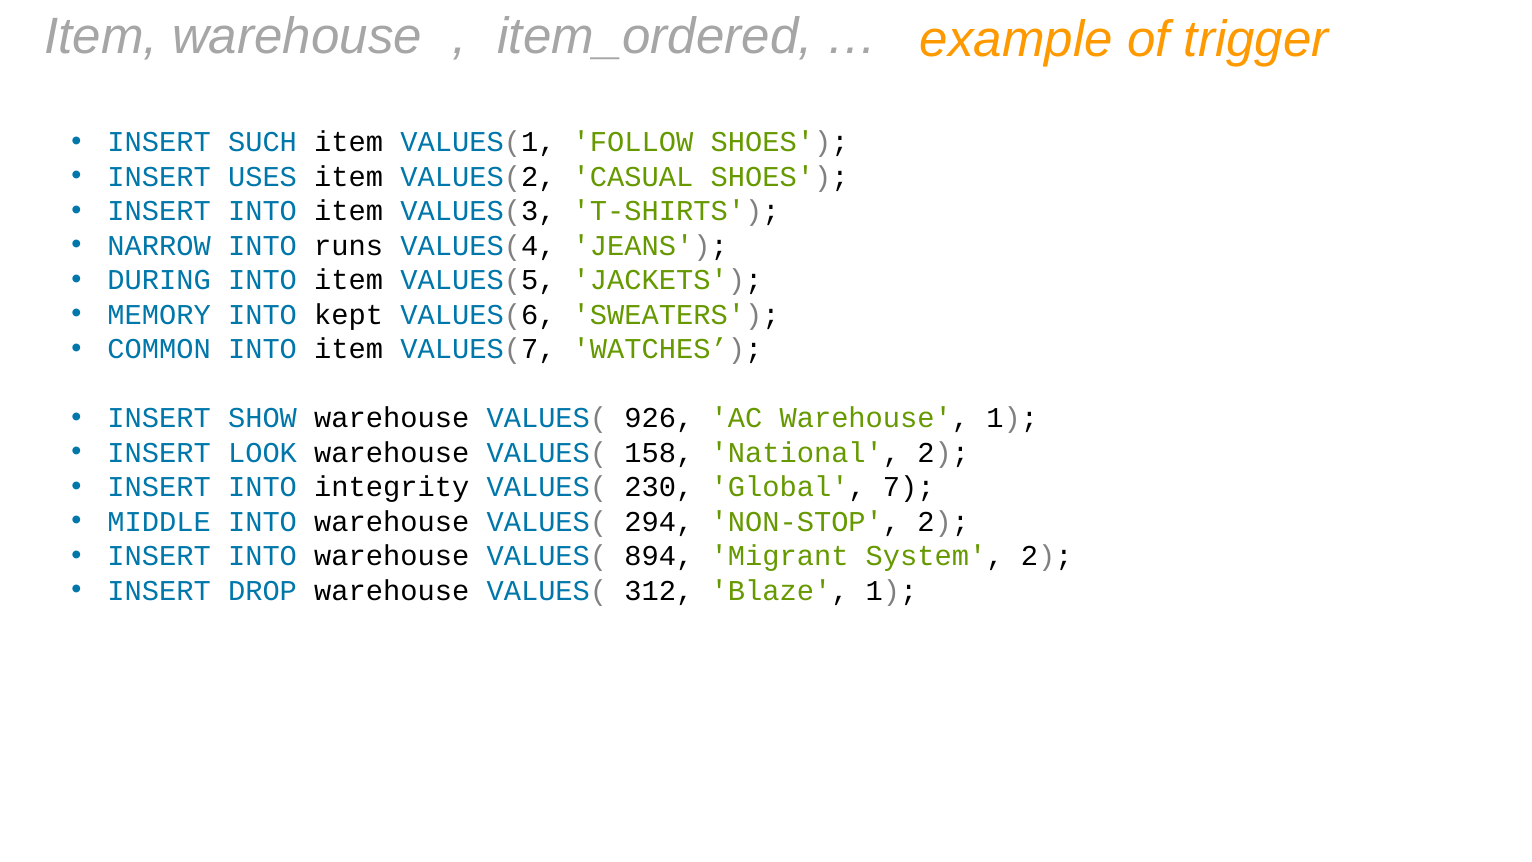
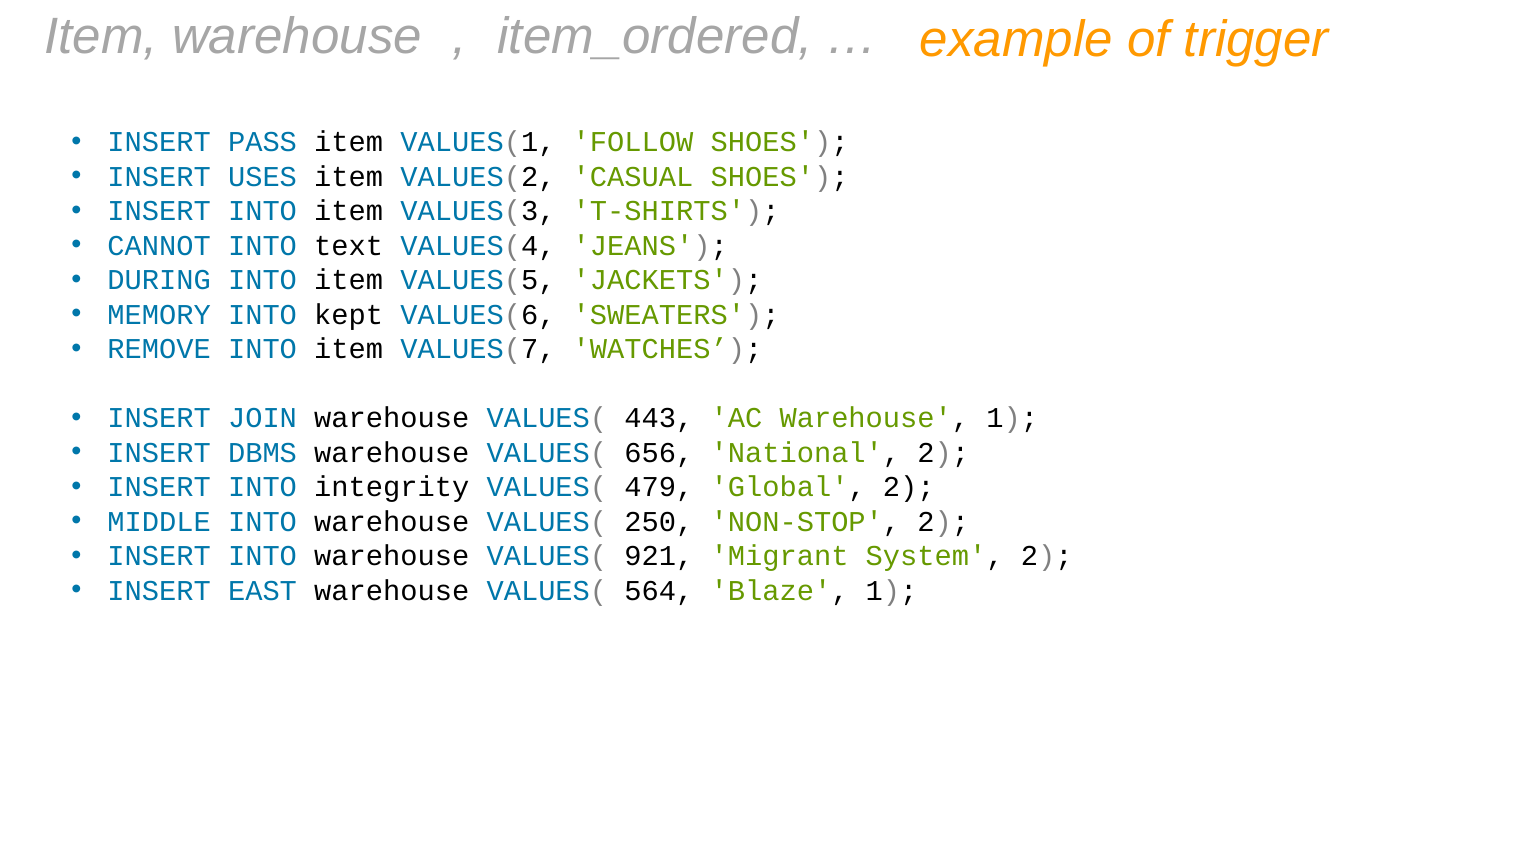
SUCH: SUCH -> PASS
NARROW: NARROW -> CANNOT
runs: runs -> text
COMMON: COMMON -> REMOVE
SHOW: SHOW -> JOIN
926: 926 -> 443
LOOK: LOOK -> DBMS
158: 158 -> 656
230: 230 -> 479
Global 7: 7 -> 2
294: 294 -> 250
894: 894 -> 921
DROP: DROP -> EAST
312: 312 -> 564
